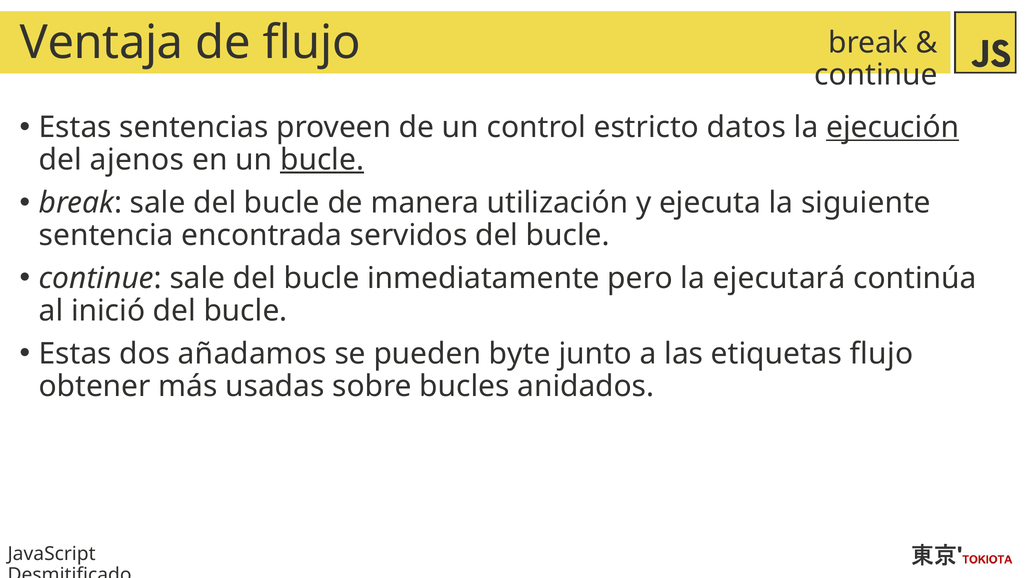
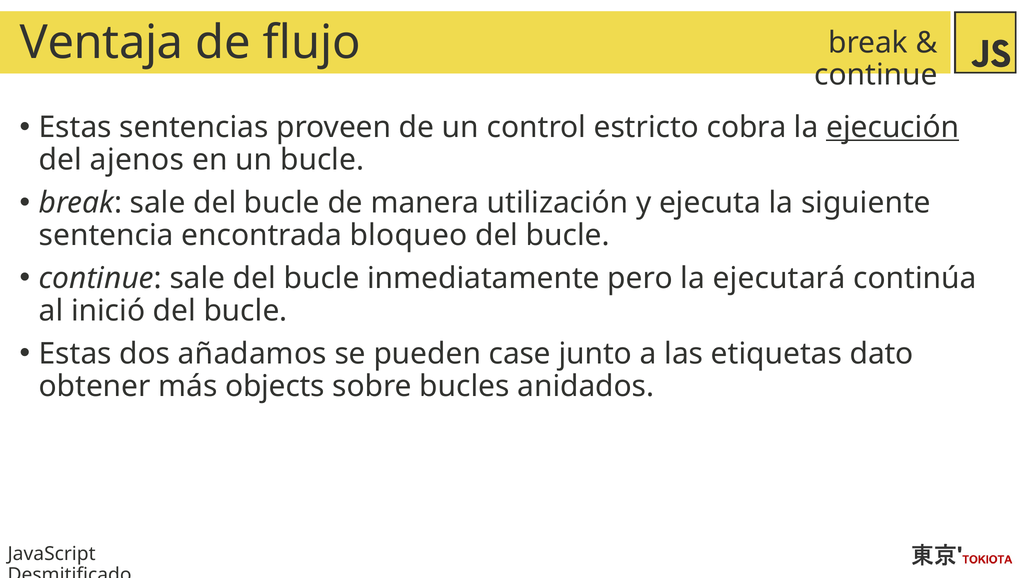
datos: datos -> cobra
bucle at (322, 160) underline: present -> none
servidos: servidos -> bloqueo
byte: byte -> case
etiquetas flujo: flujo -> dato
usadas: usadas -> objects
